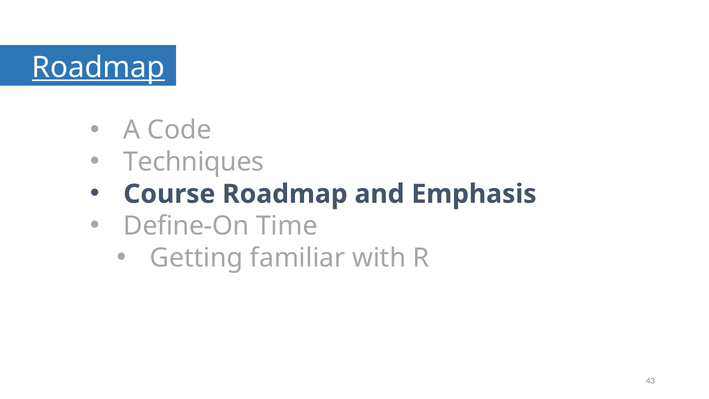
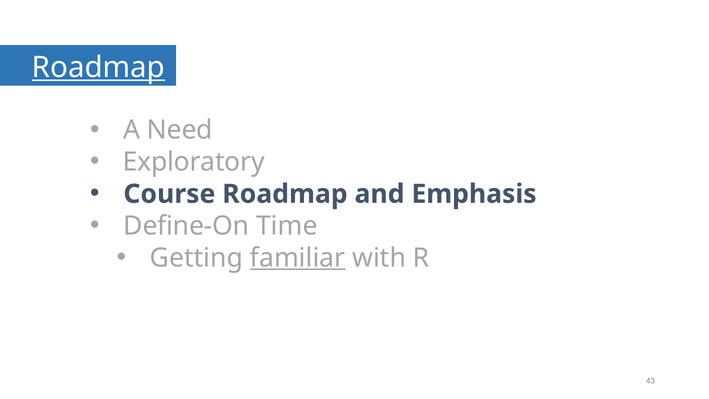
Code: Code -> Need
Techniques: Techniques -> Exploratory
familiar underline: none -> present
